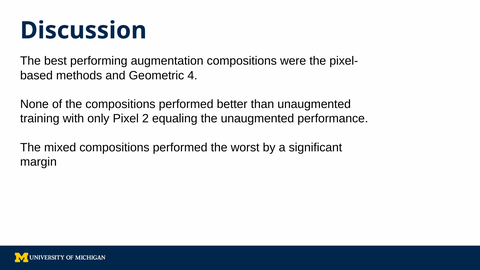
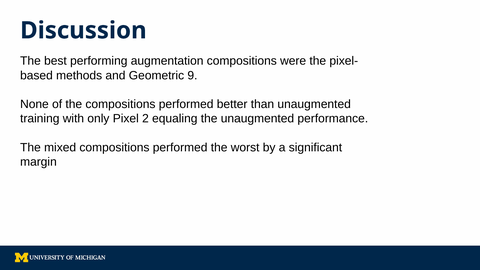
4: 4 -> 9
